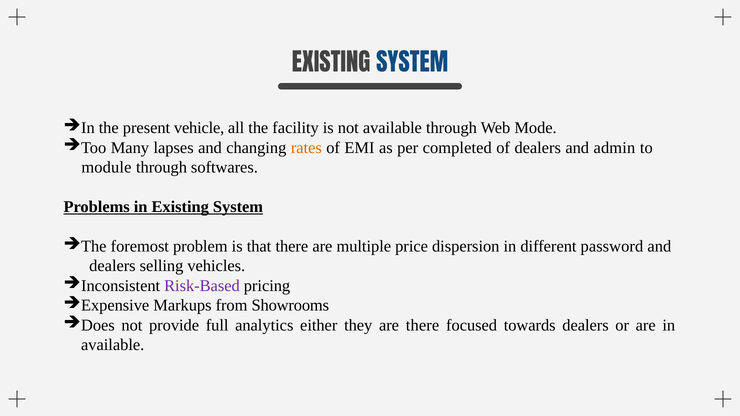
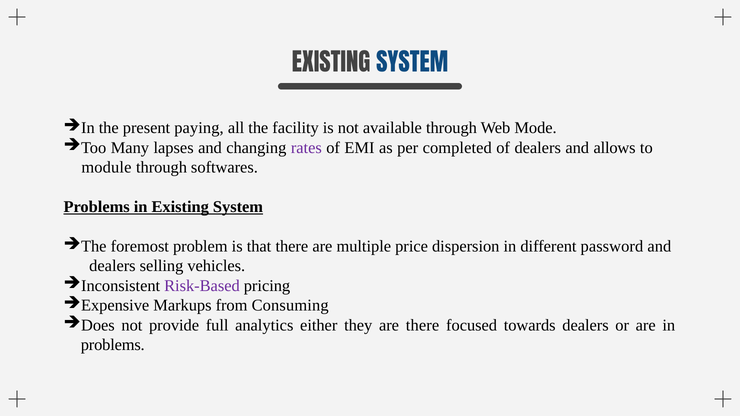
vehicle: vehicle -> paying
rates colour: orange -> purple
admin: admin -> allows
Showrooms: Showrooms -> Consuming
available at (113, 345): available -> problems
